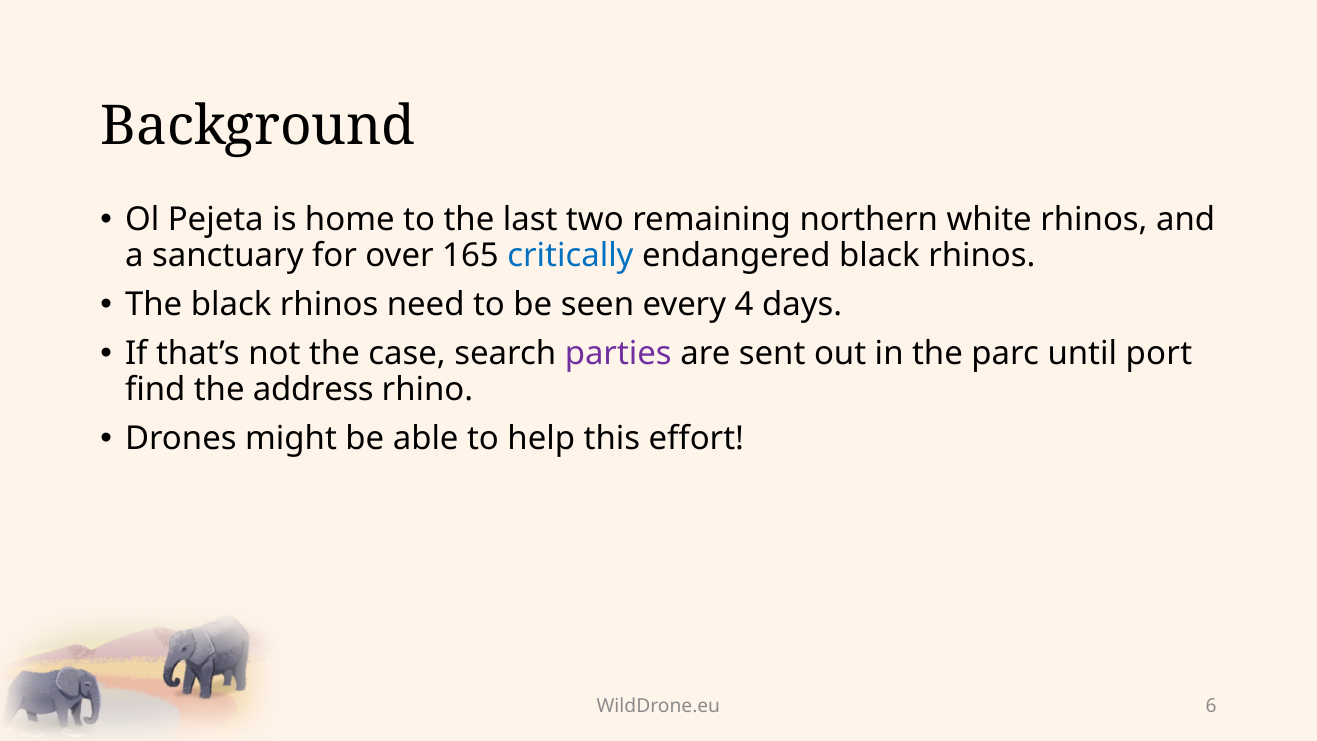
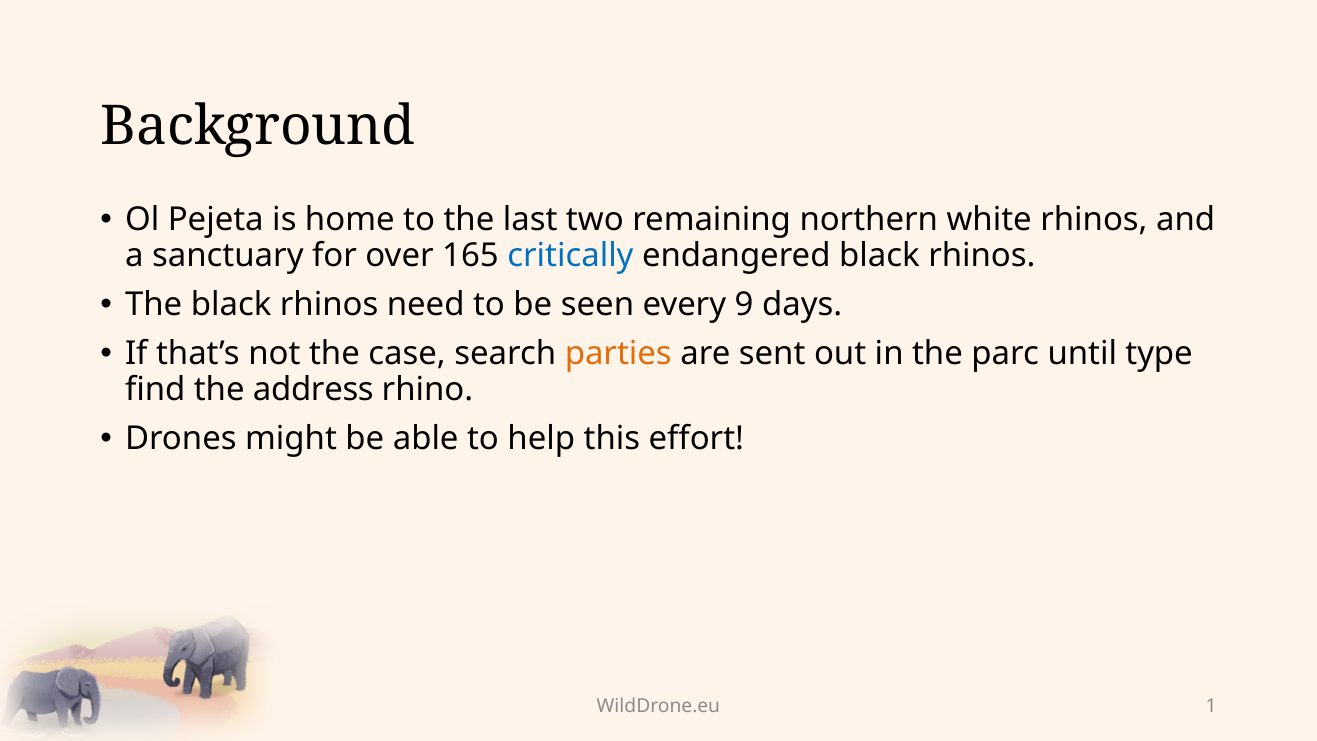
4: 4 -> 9
parties colour: purple -> orange
port: port -> type
6: 6 -> 1
